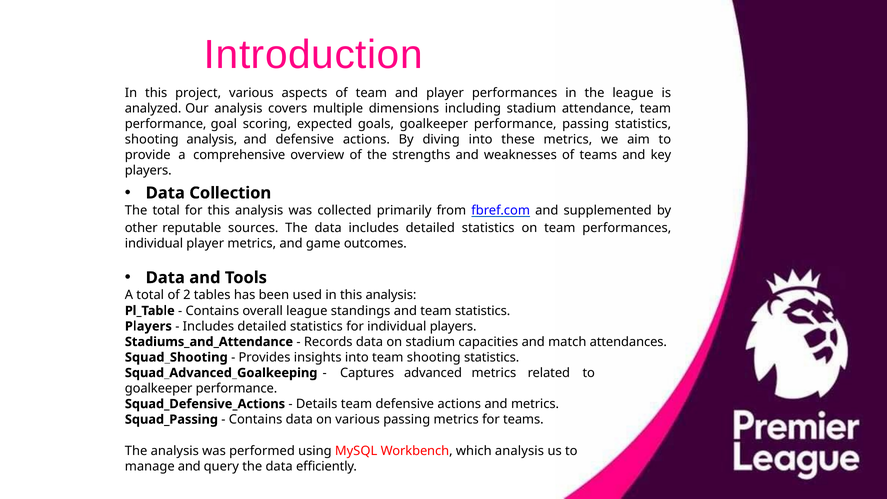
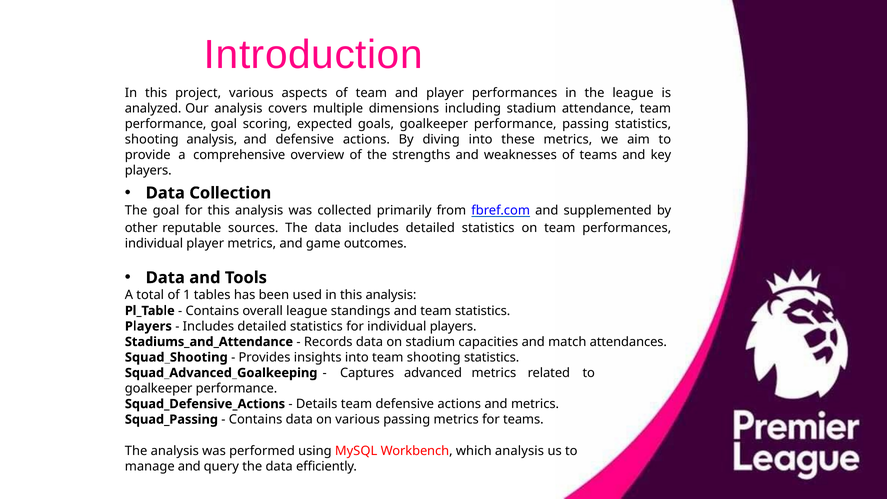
The total: total -> goal
2: 2 -> 1
